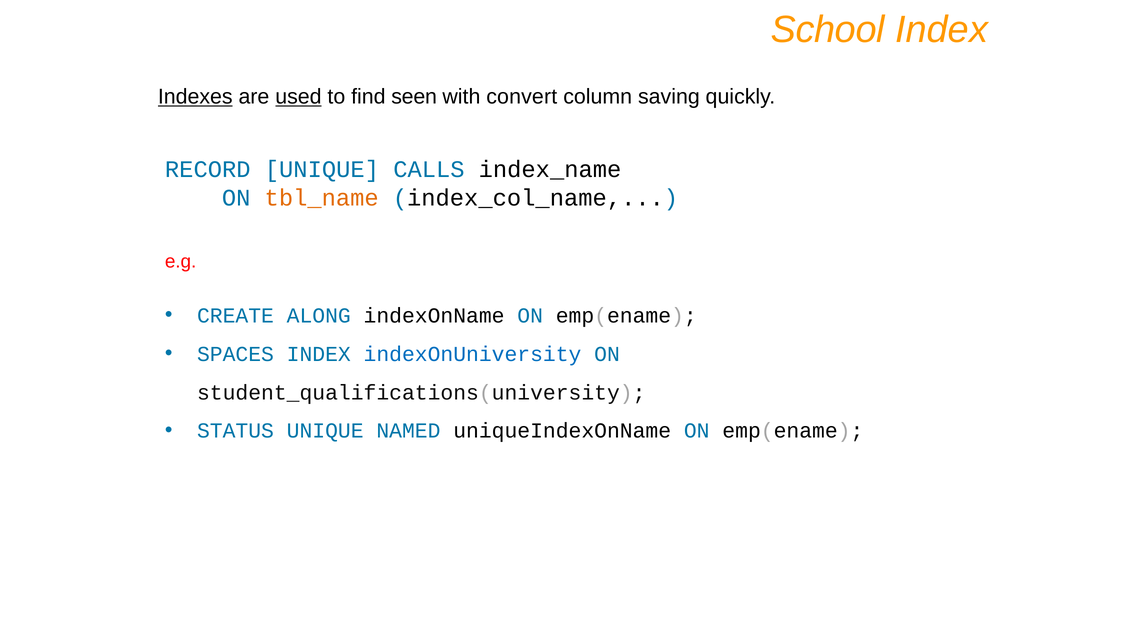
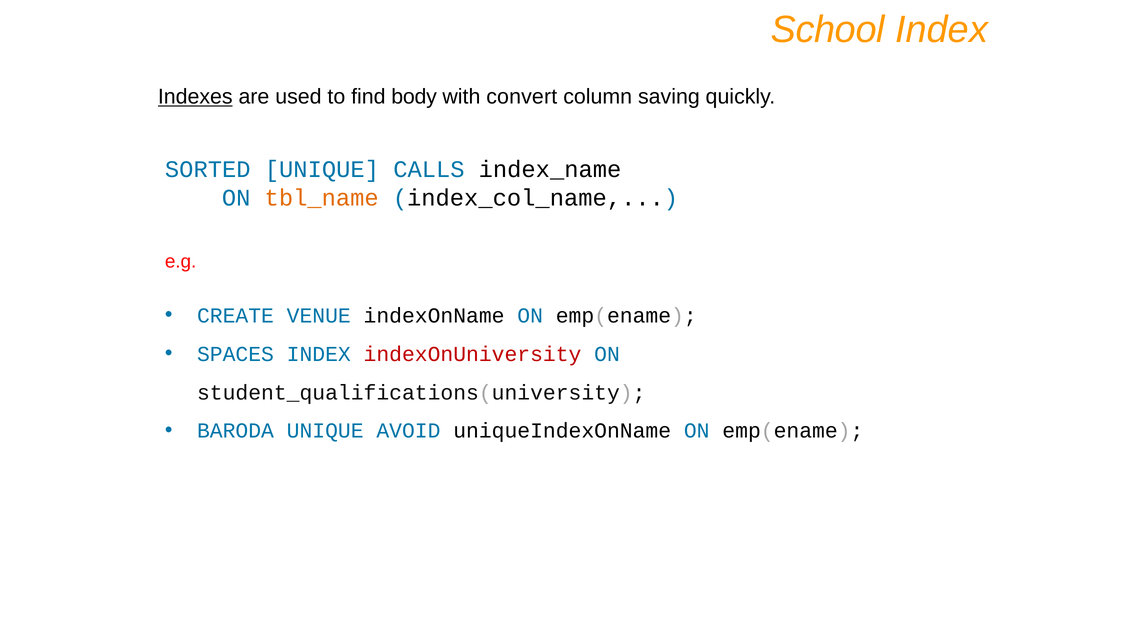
used underline: present -> none
seen: seen -> body
RECORD: RECORD -> SORTED
ALONG: ALONG -> VENUE
indexOnUniversity colour: blue -> red
STATUS: STATUS -> BARODA
NAMED: NAMED -> AVOID
